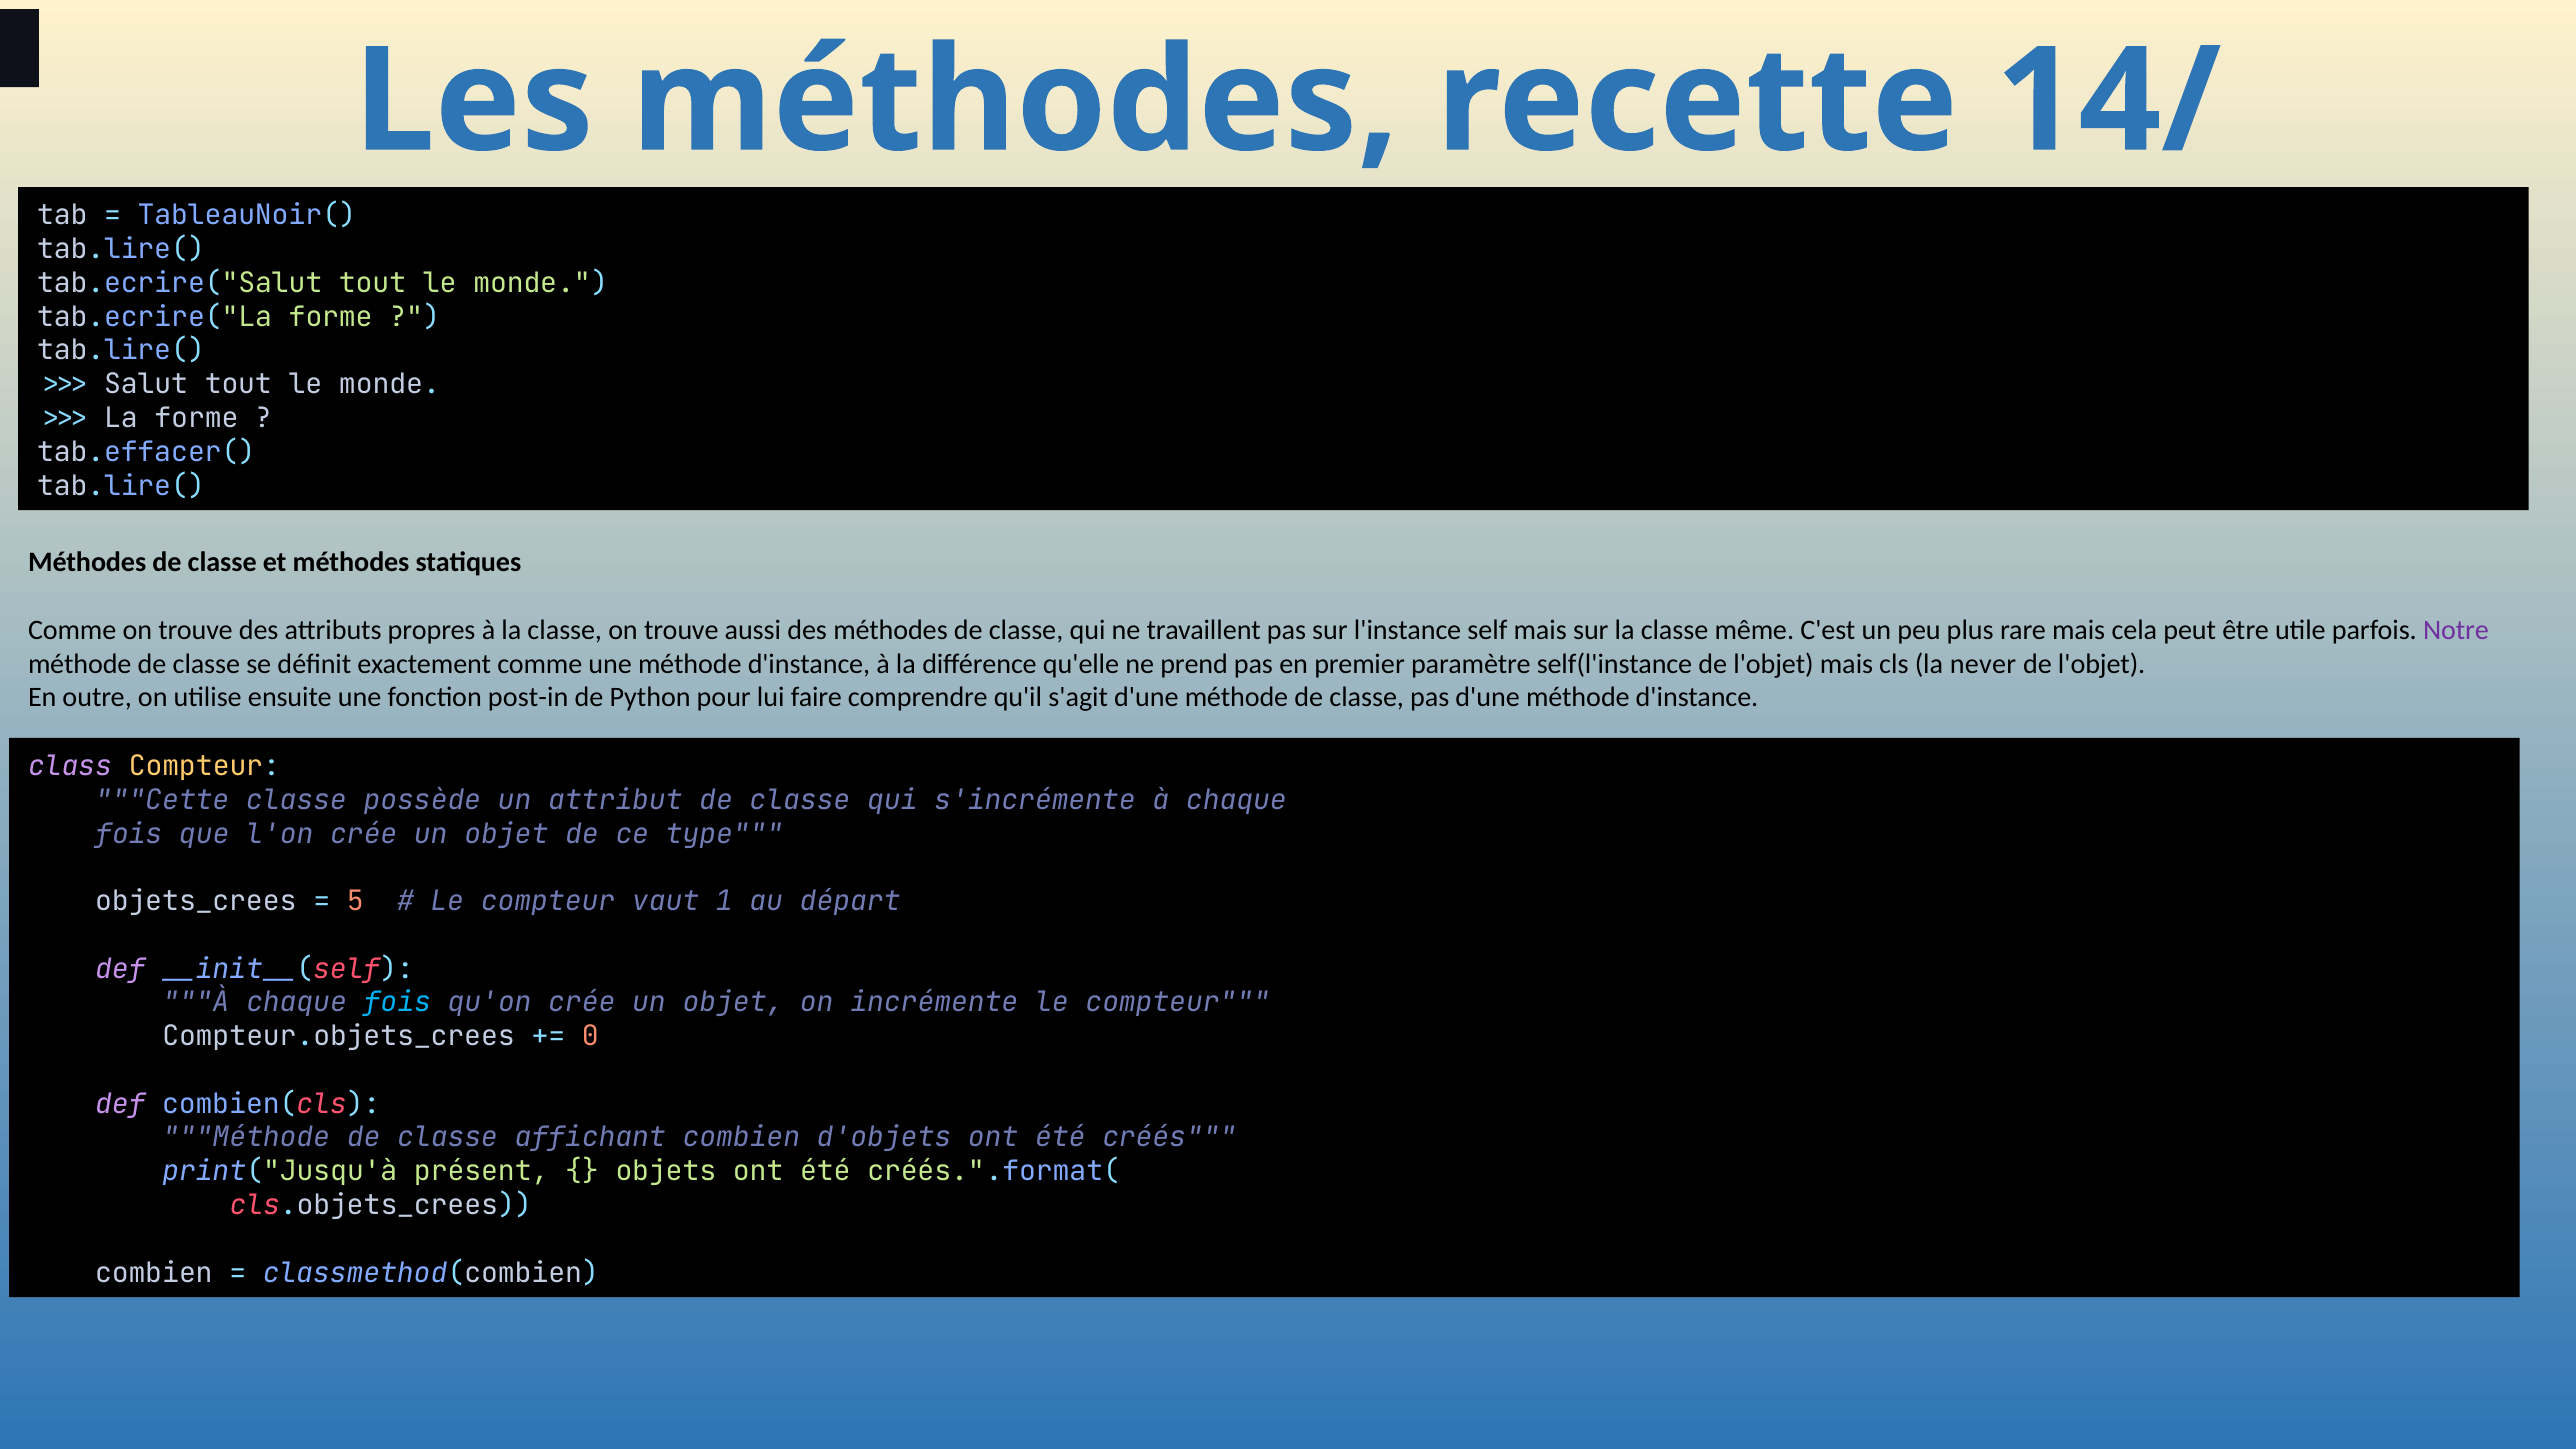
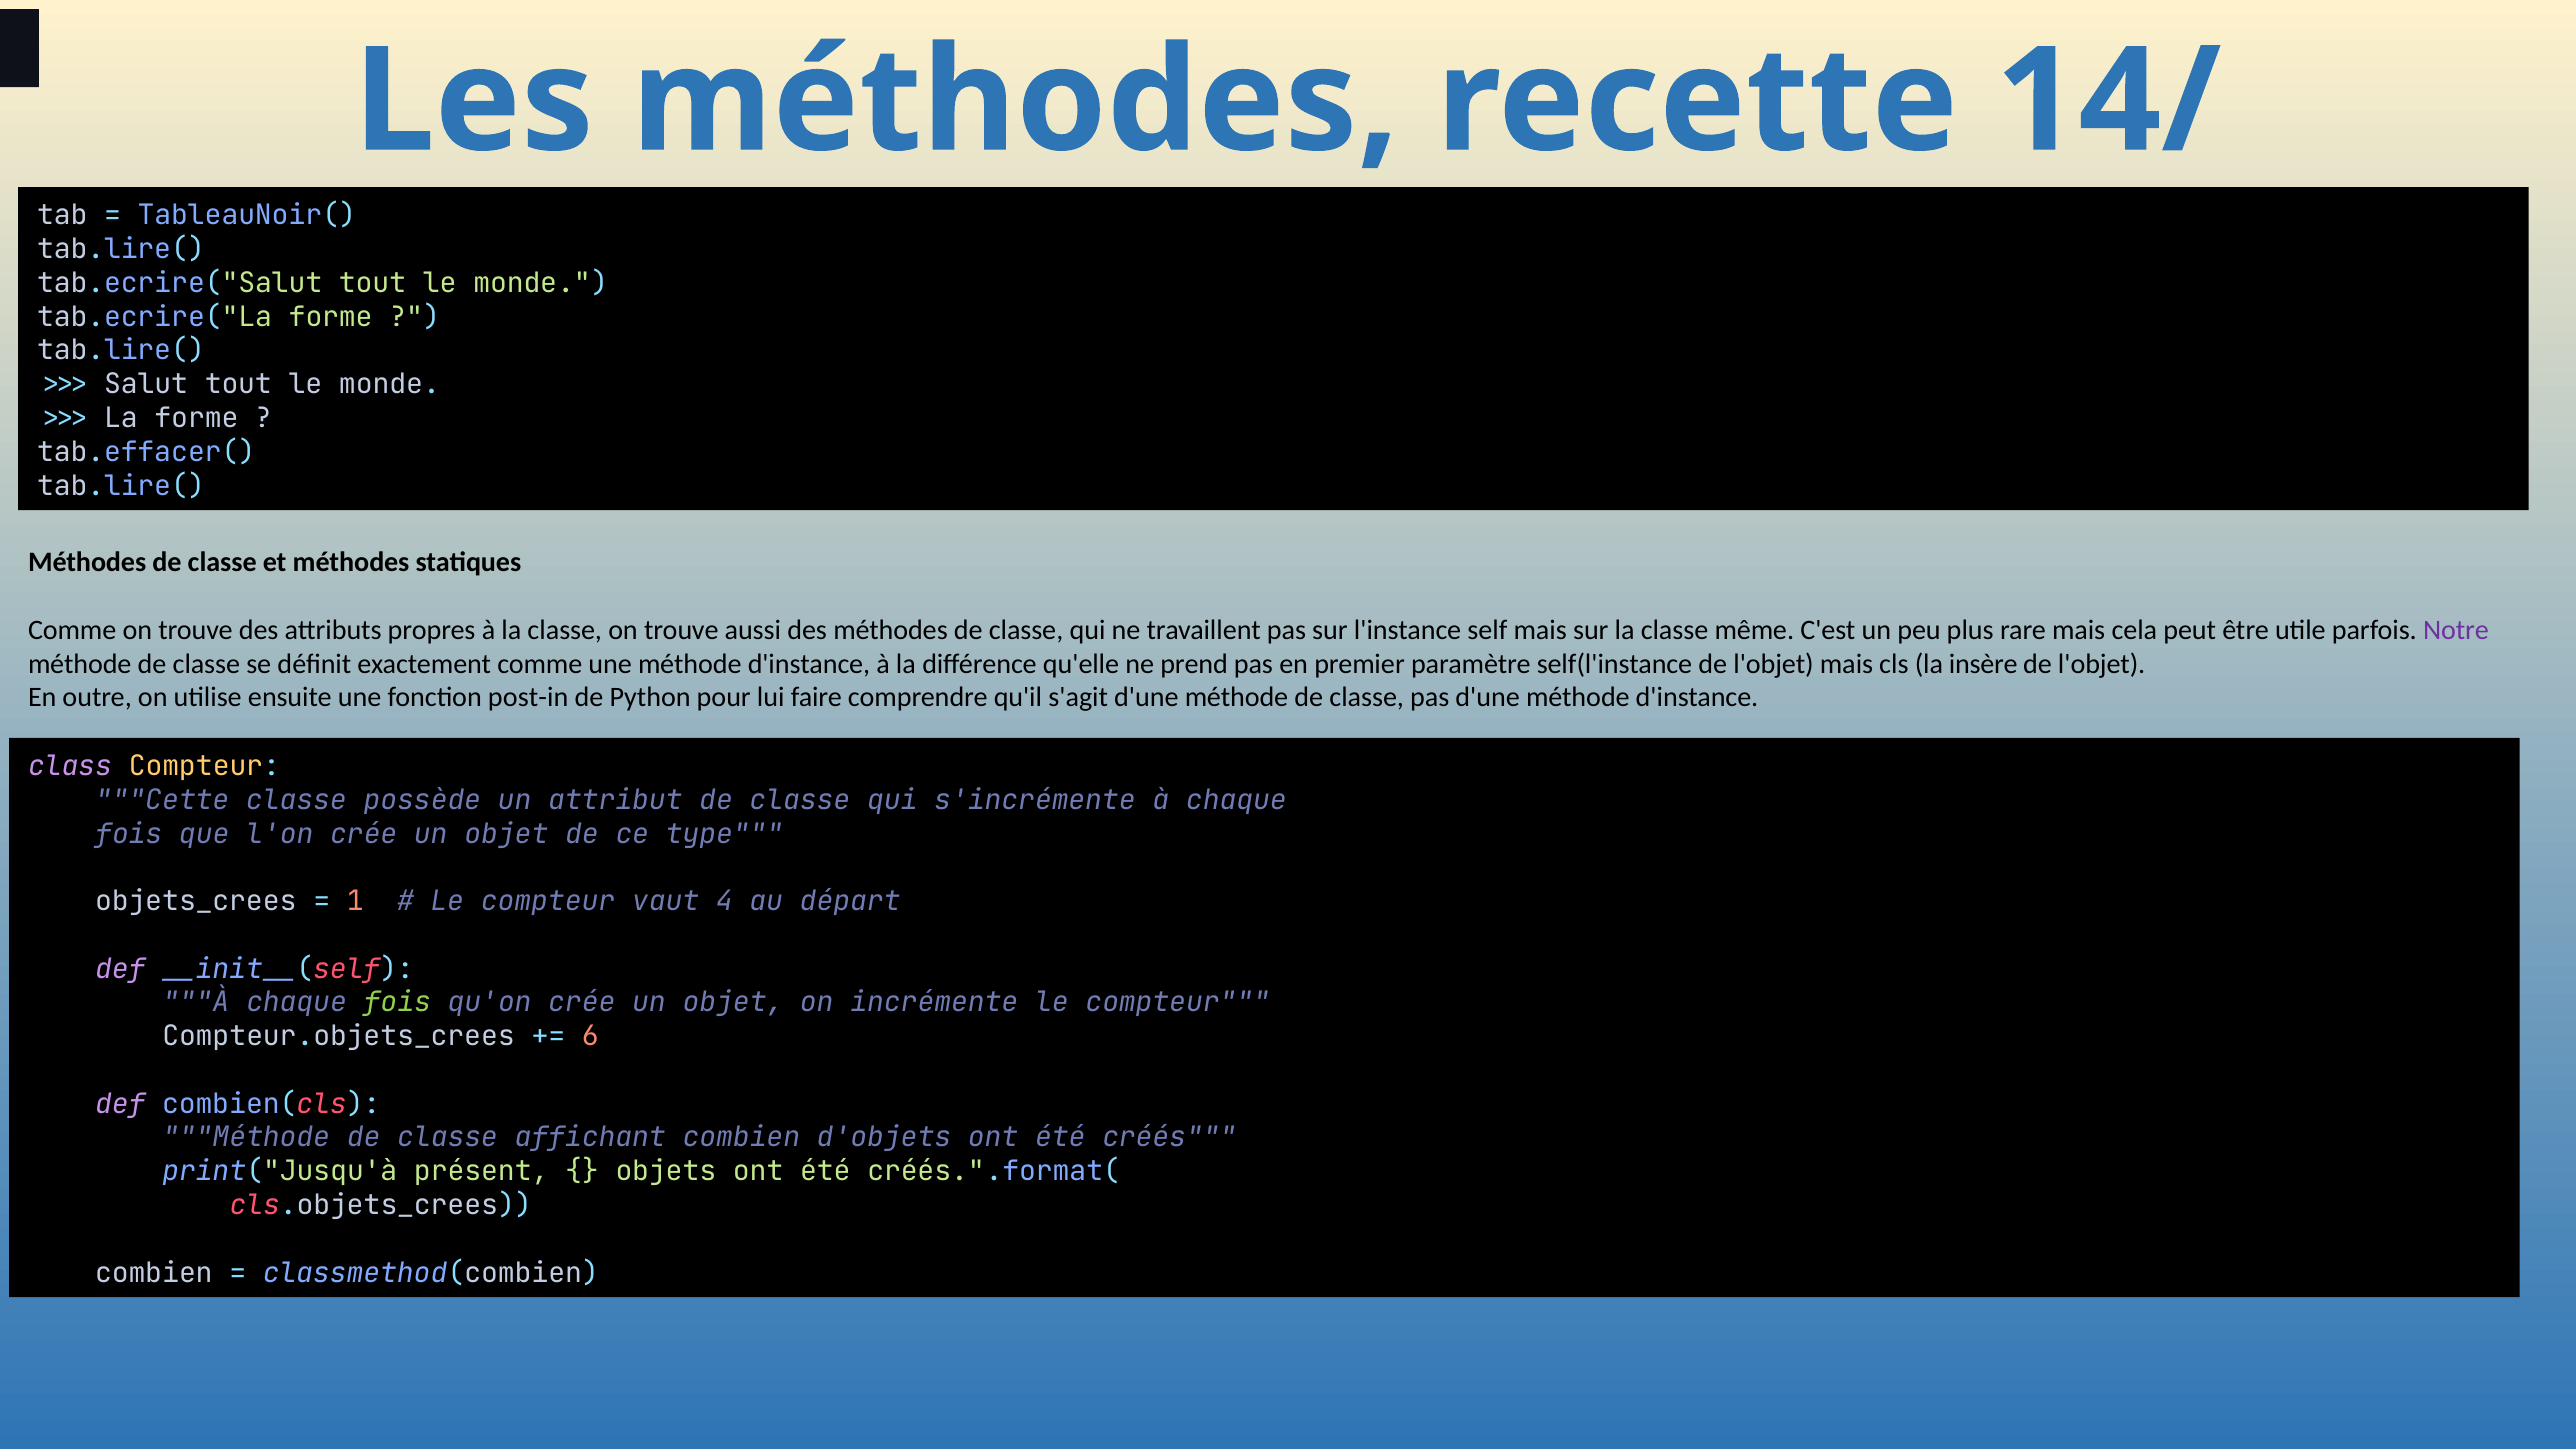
never: never -> insère
5: 5 -> 1
1: 1 -> 4
fois at (397, 1003) colour: light blue -> light green
0: 0 -> 6
